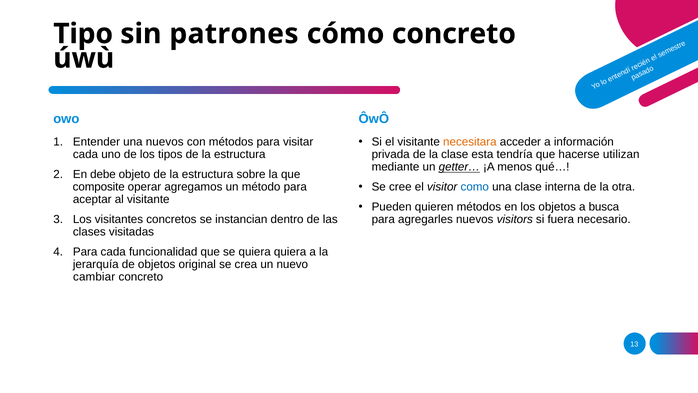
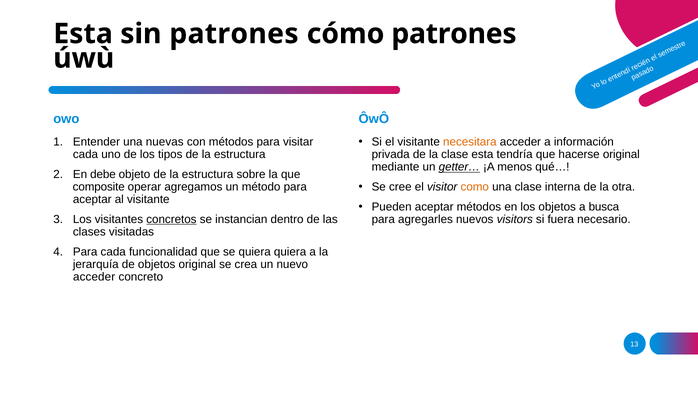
Tipo at (83, 34): Tipo -> Esta
cómo concreto: concreto -> patrones
una nuevos: nuevos -> nuevas
hacerse utilizan: utilizan -> original
como colour: blue -> orange
Pueden quieren: quieren -> aceptar
concretos underline: none -> present
cambiar at (94, 277): cambiar -> acceder
